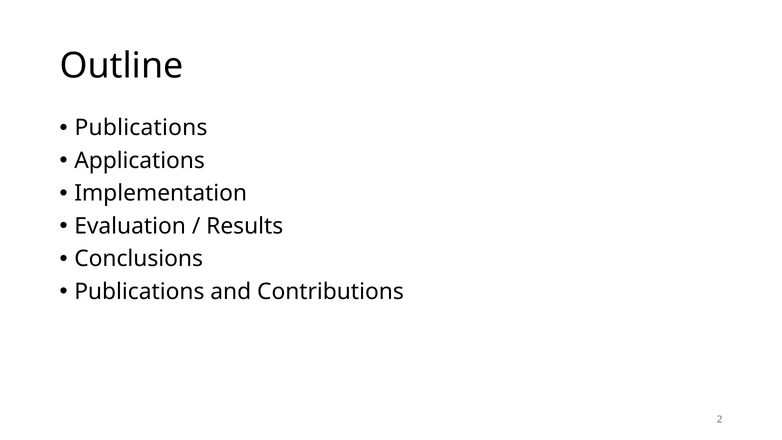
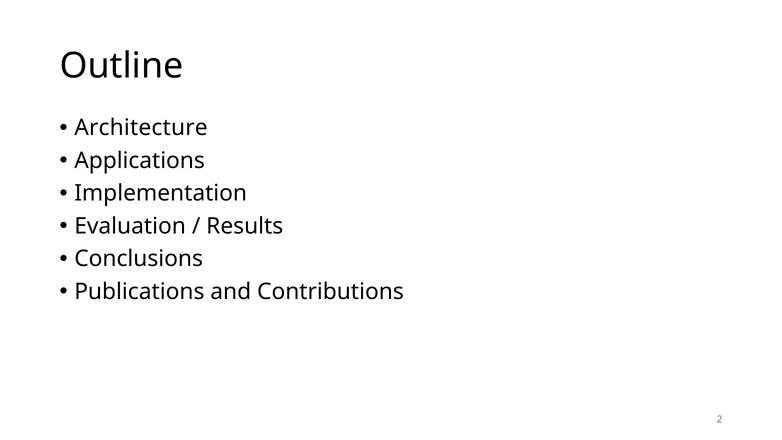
Publications at (141, 128): Publications -> Architecture
